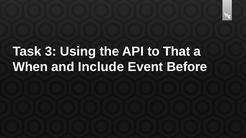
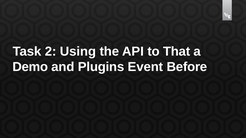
3: 3 -> 2
When: When -> Demo
Include: Include -> Plugins
